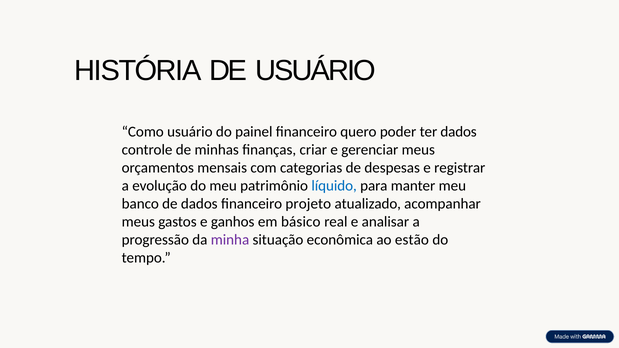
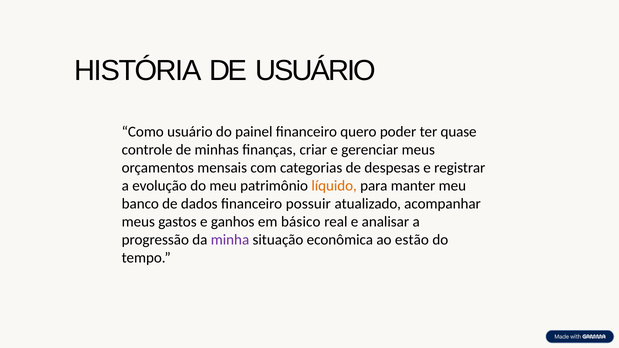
ter dados: dados -> quase
líquido colour: blue -> orange
projeto: projeto -> possuir
